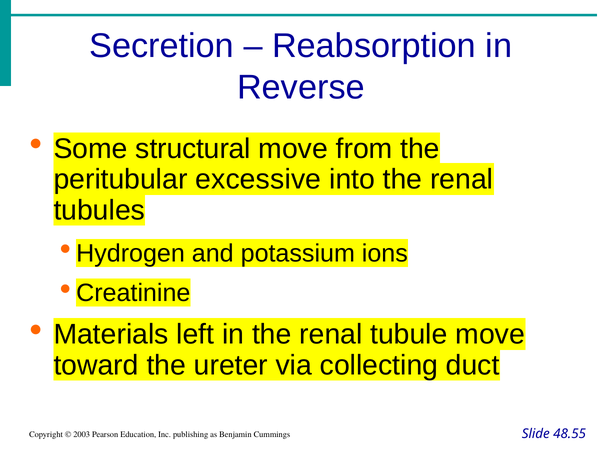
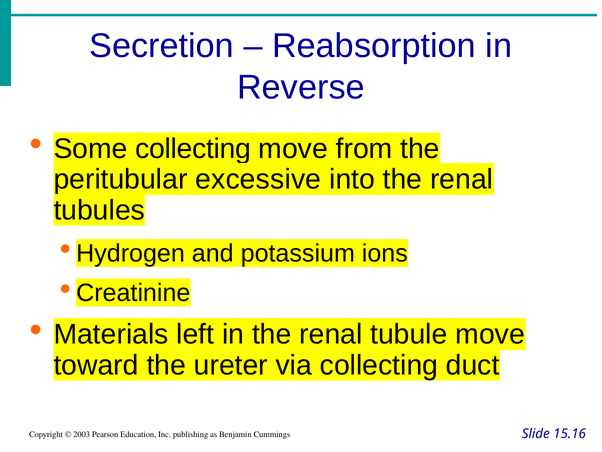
Some structural: structural -> collecting
48.55: 48.55 -> 15.16
